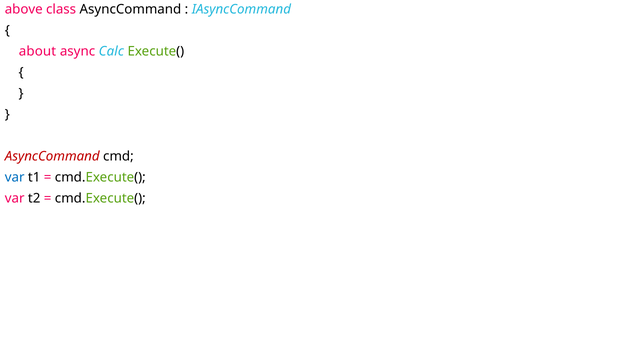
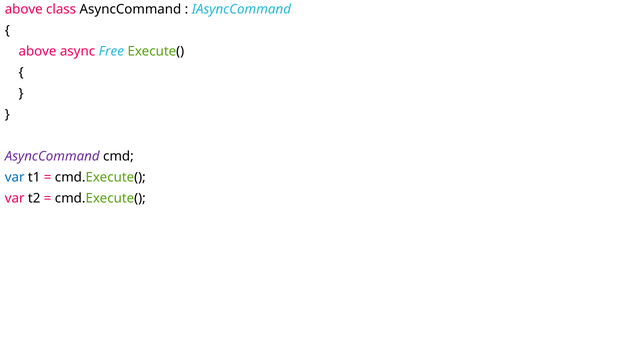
about at (37, 52): about -> above
Calc: Calc -> Free
AsyncCommand at (52, 157) colour: red -> purple
